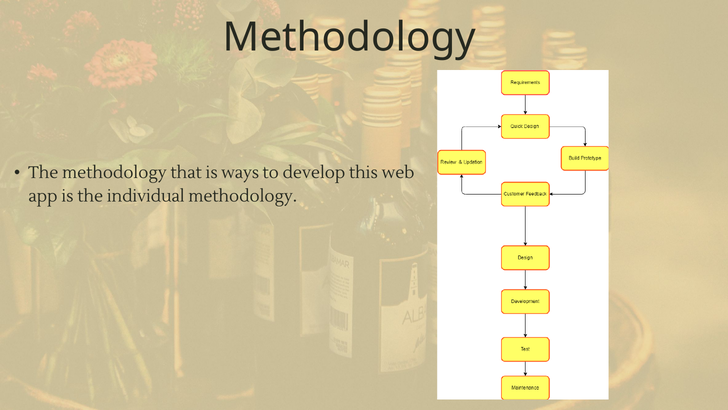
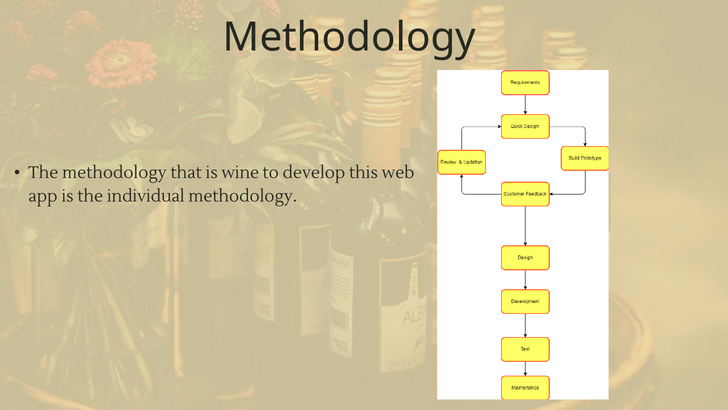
ways: ways -> wine
